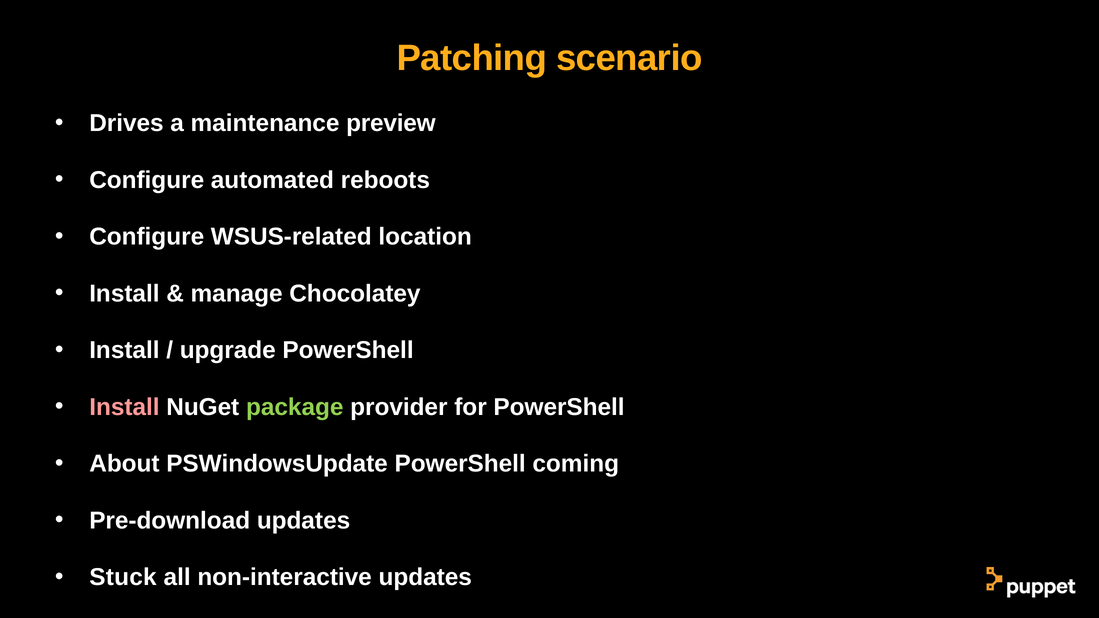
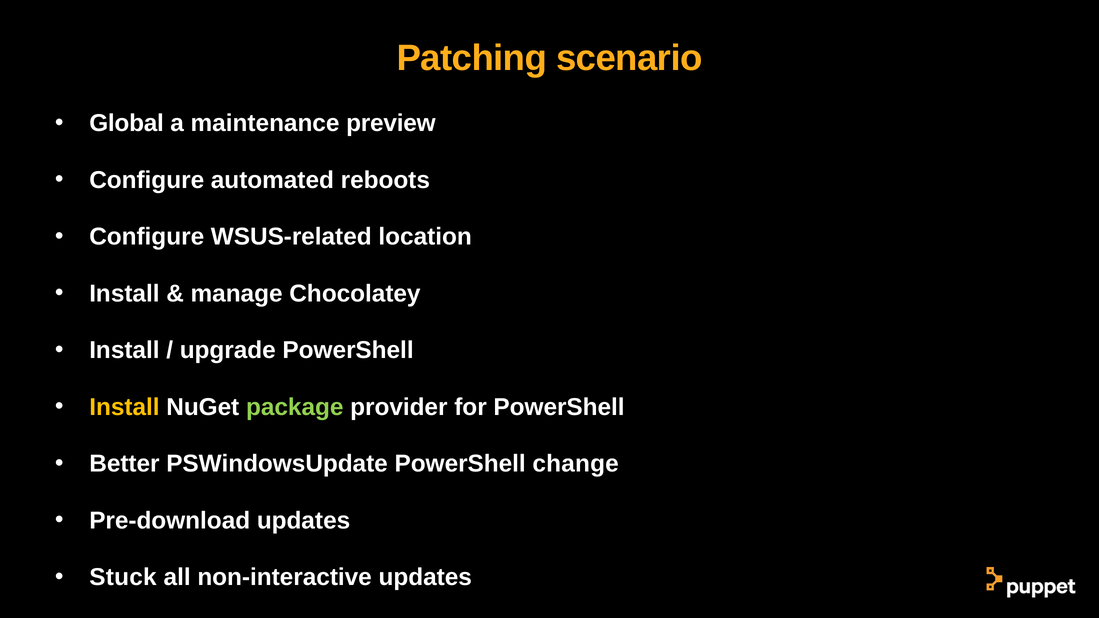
Drives: Drives -> Global
Install at (124, 407) colour: pink -> yellow
About: About -> Better
coming: coming -> change
